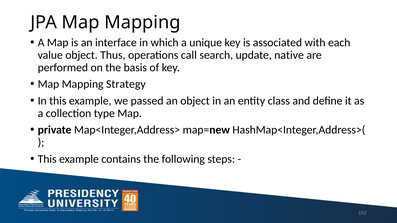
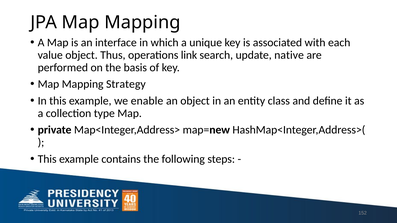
call: call -> link
passed: passed -> enable
